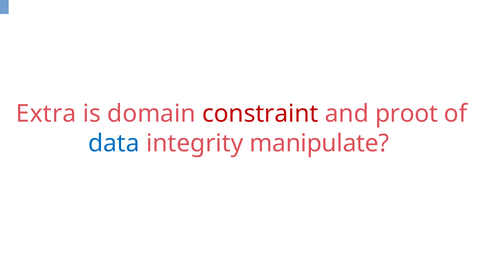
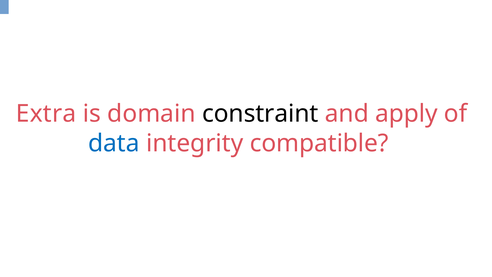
constraint colour: red -> black
proot: proot -> apply
manipulate: manipulate -> compatible
